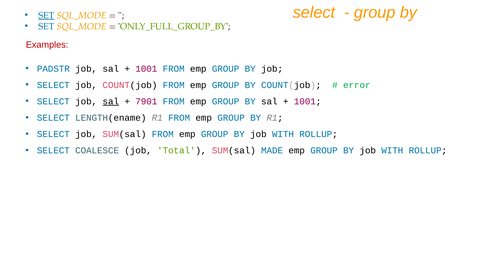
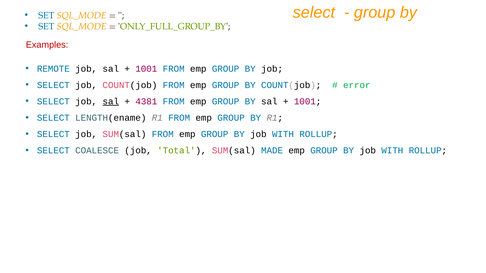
SET at (46, 15) underline: present -> none
PADSTR: PADSTR -> REMOTE
7901: 7901 -> 4381
